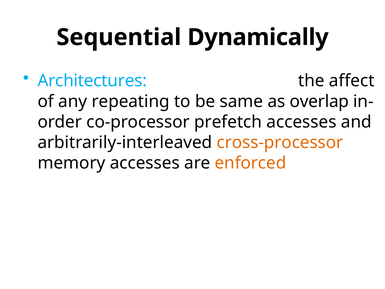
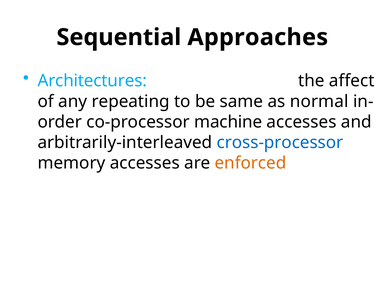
Dynamically: Dynamically -> Approaches
overlap: overlap -> normal
prefetch: prefetch -> machine
cross-processor colour: orange -> blue
